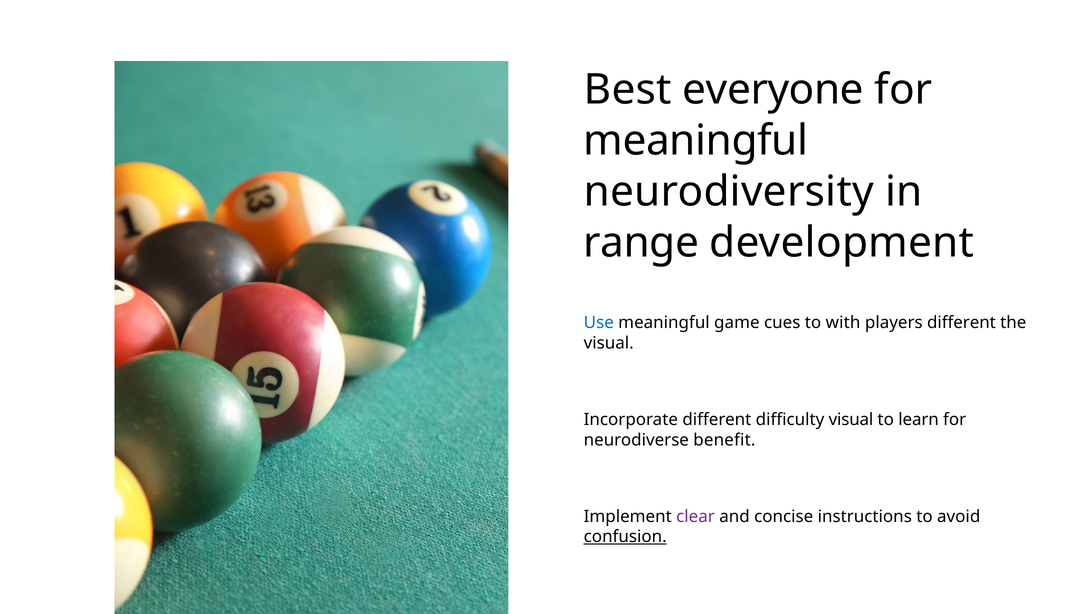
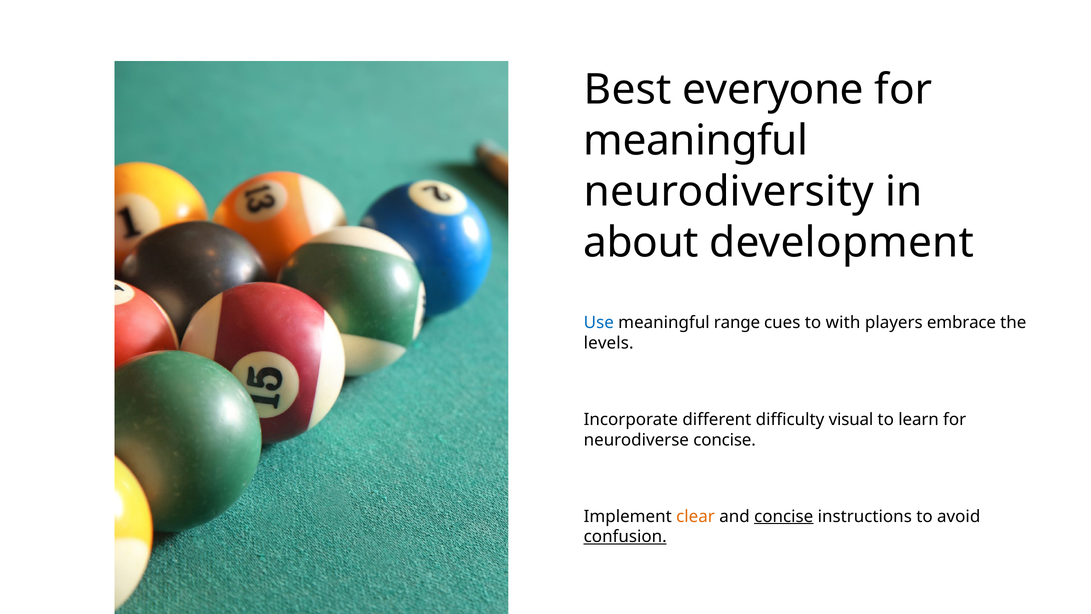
range: range -> about
game: game -> range
players different: different -> embrace
visual at (609, 343): visual -> levels
neurodiverse benefit: benefit -> concise
clear colour: purple -> orange
concise at (784, 516) underline: none -> present
